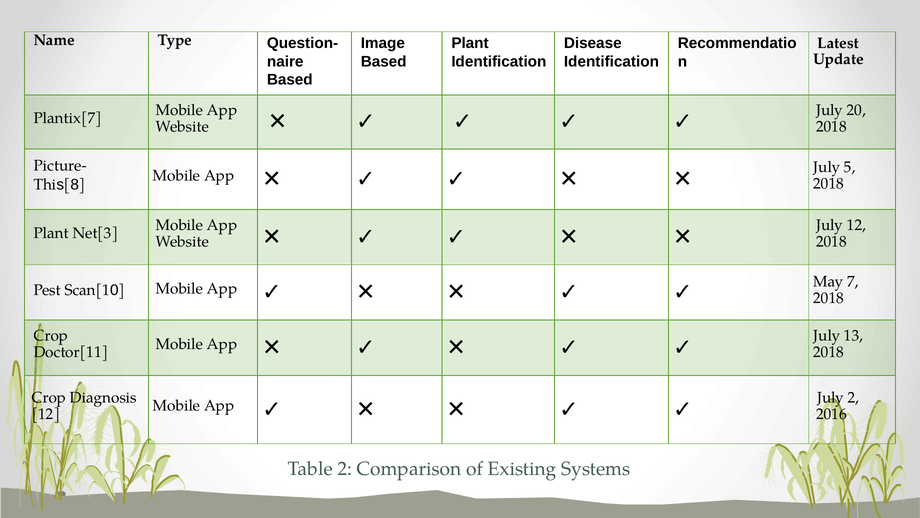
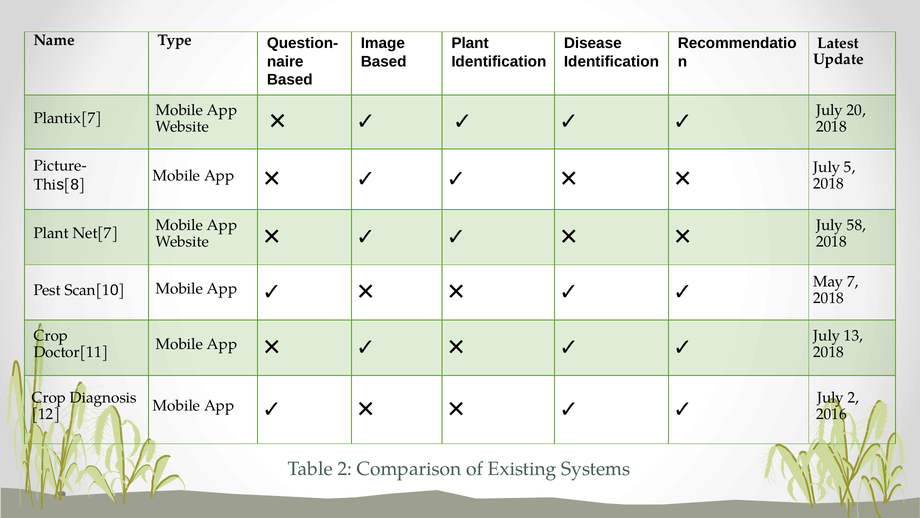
Net[3: Net[3 -> Net[7
July 12: 12 -> 58
